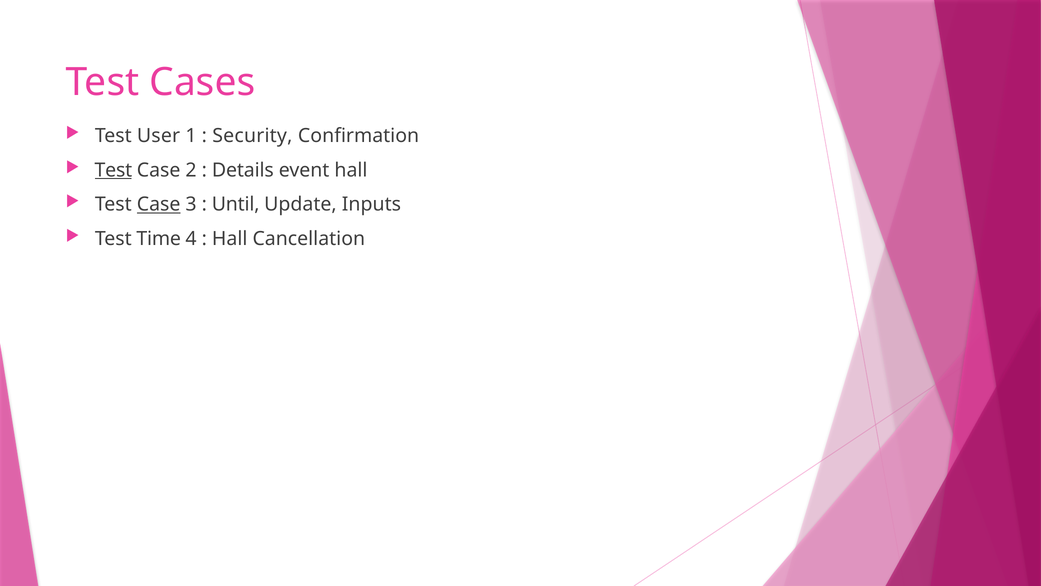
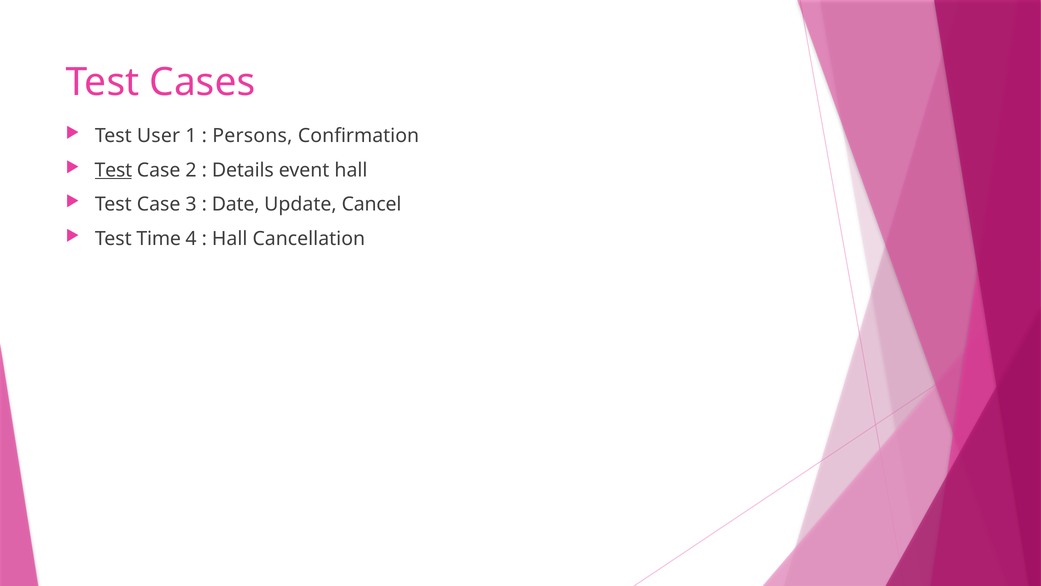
Security: Security -> Persons
Case at (159, 204) underline: present -> none
Until: Until -> Date
Inputs: Inputs -> Cancel
